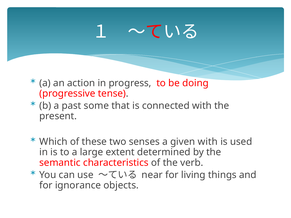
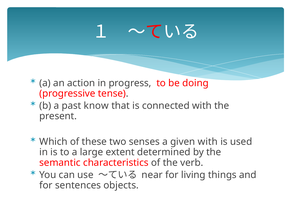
some: some -> know
ignorance: ignorance -> sentences
